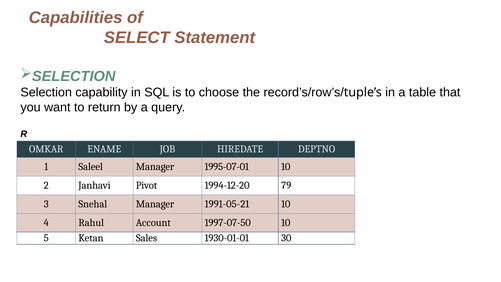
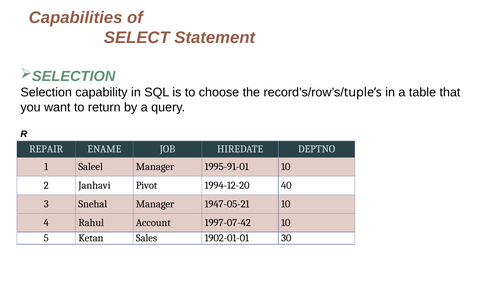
OMKAR: OMKAR -> REPAIR
1995-07-01: 1995-07-01 -> 1995-91-01
79: 79 -> 40
1991-05-21: 1991-05-21 -> 1947-05-21
1997-07-50: 1997-07-50 -> 1997-07-42
1930-01-01: 1930-01-01 -> 1902-01-01
